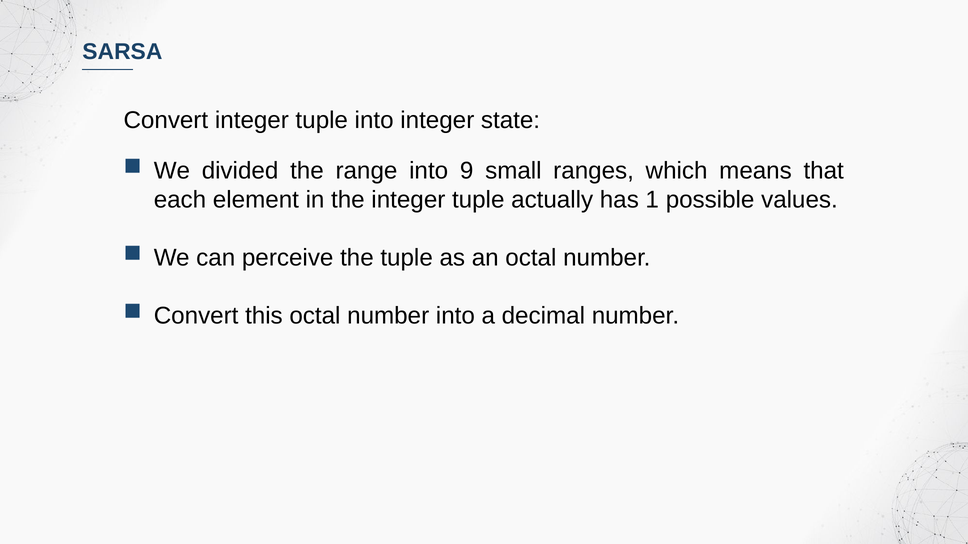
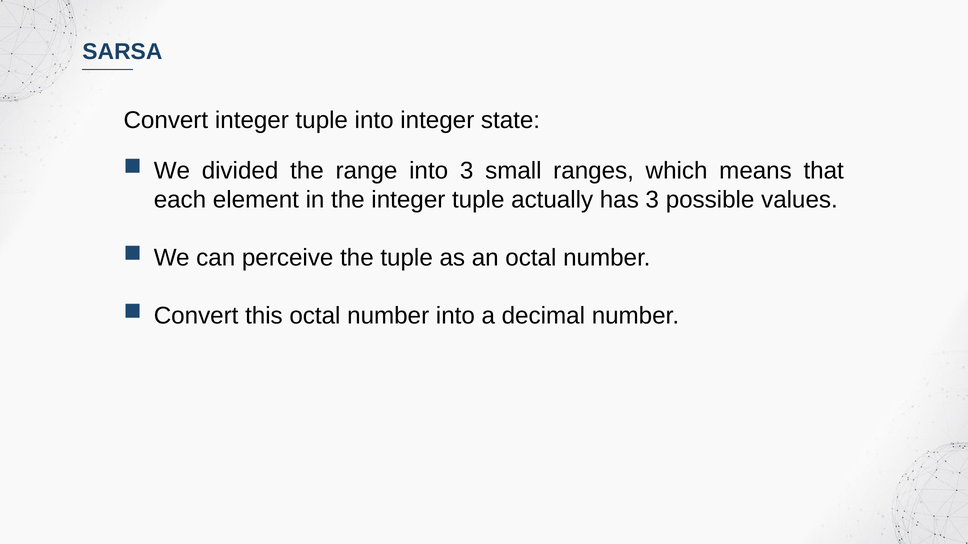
into 9: 9 -> 3
has 1: 1 -> 3
